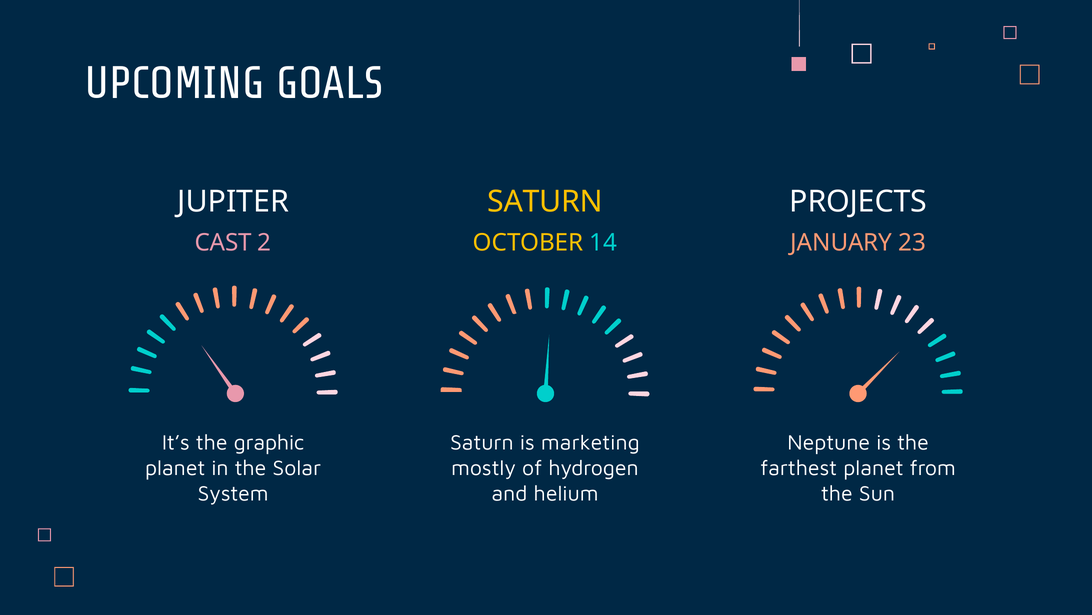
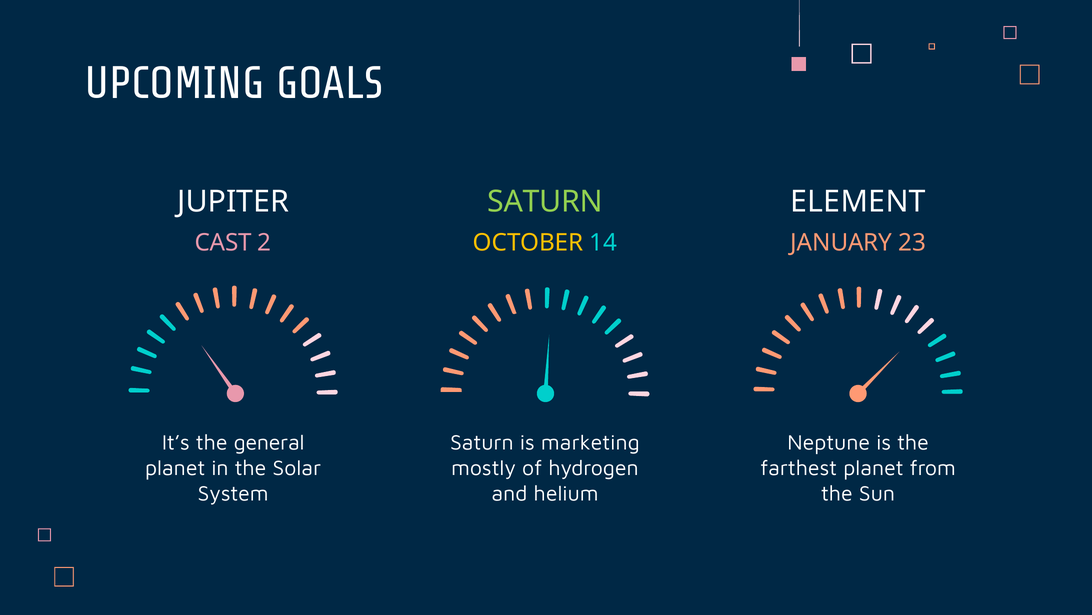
SATURN at (545, 201) colour: yellow -> light green
PROJECTS: PROJECTS -> ELEMENT
graphic: graphic -> general
